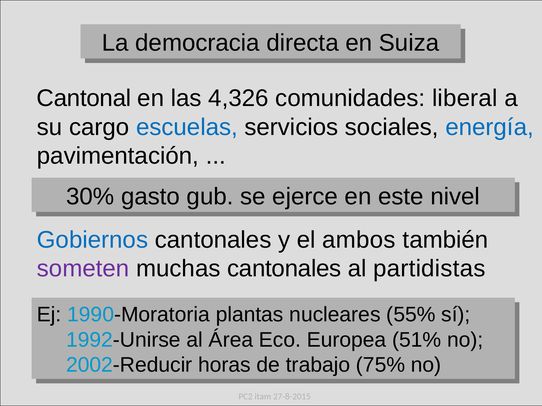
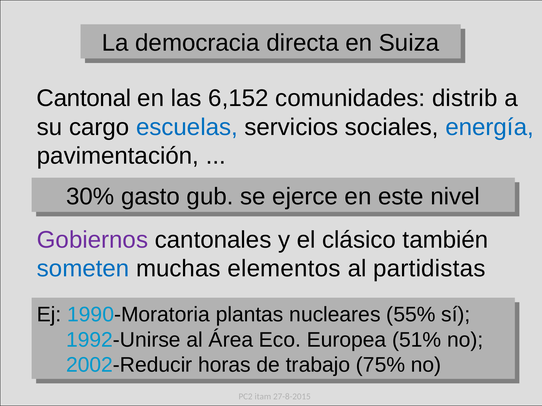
4,326: 4,326 -> 6,152
liberal: liberal -> distrib
Gobiernos colour: blue -> purple
ambos: ambos -> clásico
someten colour: purple -> blue
muchas cantonales: cantonales -> elementos
